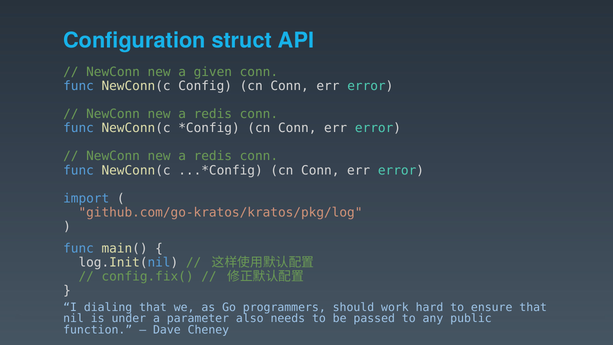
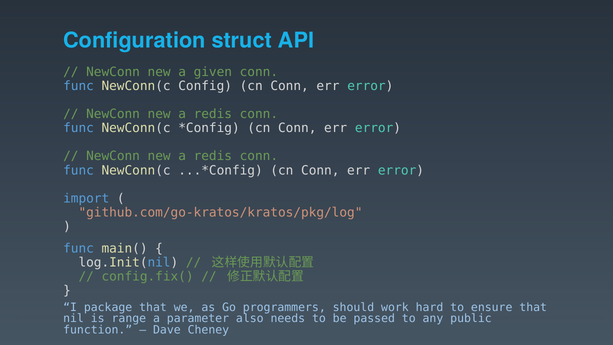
dialing: dialing -> package
under: under -> range
